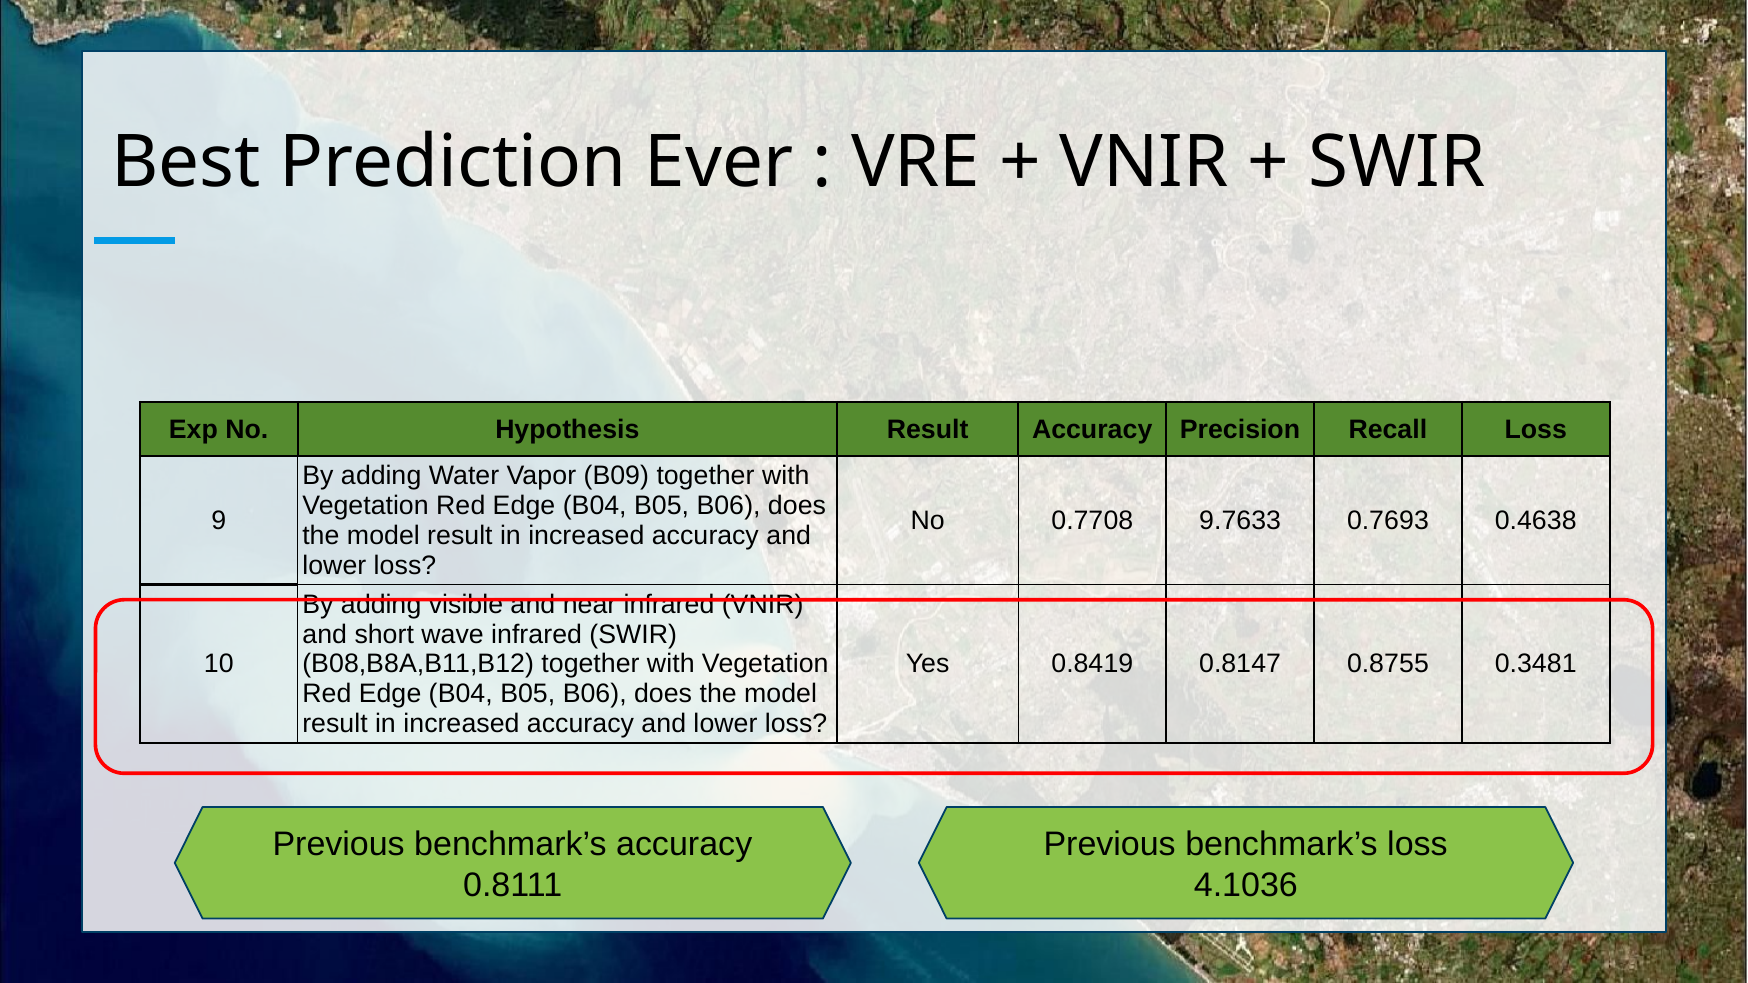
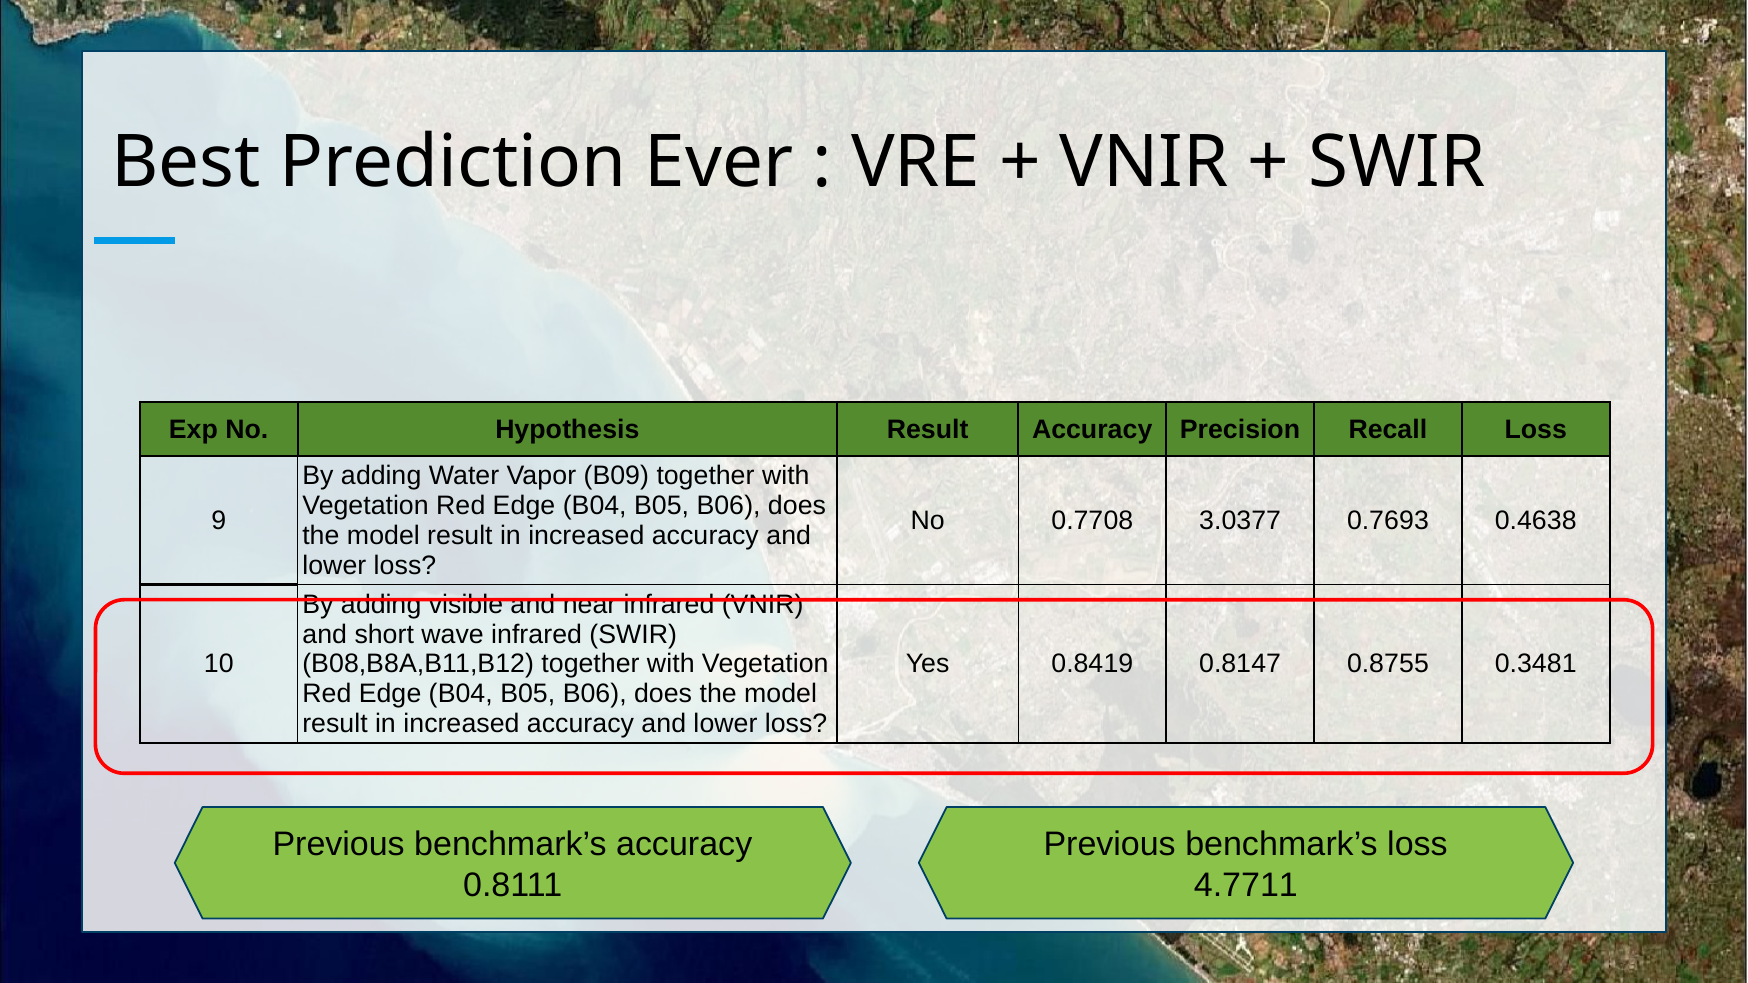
9.7633: 9.7633 -> 3.0377
4.1036: 4.1036 -> 4.7711
